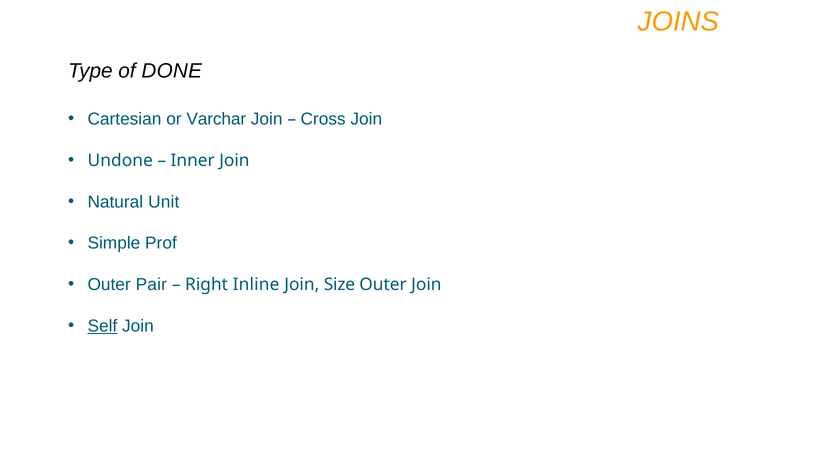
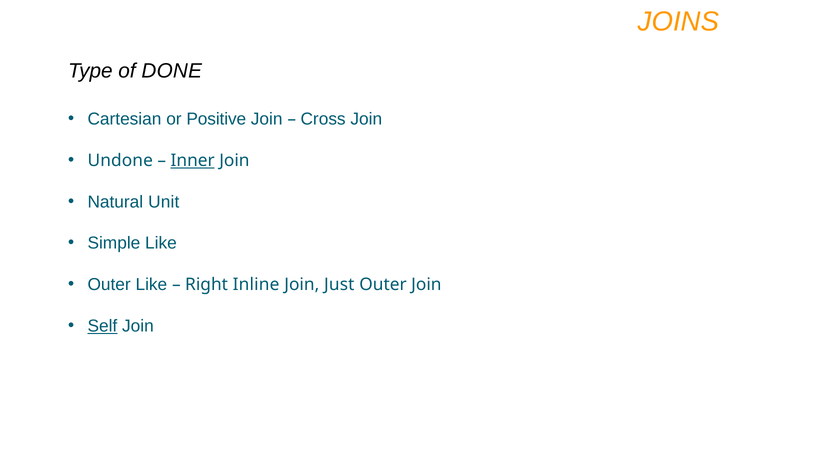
Varchar: Varchar -> Positive
Inner underline: none -> present
Simple Prof: Prof -> Like
Outer Pair: Pair -> Like
Size: Size -> Just
